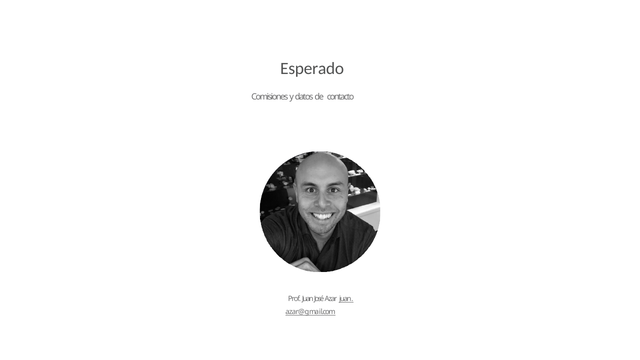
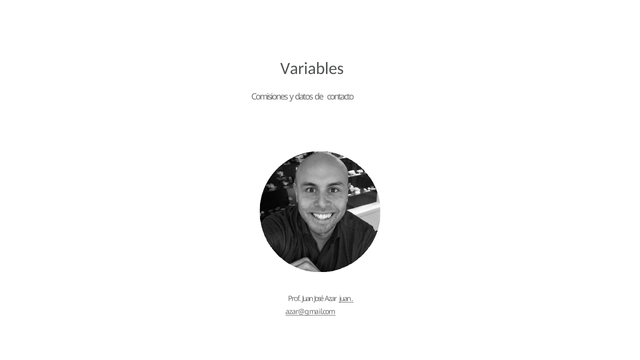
Esperado: Esperado -> Variables
